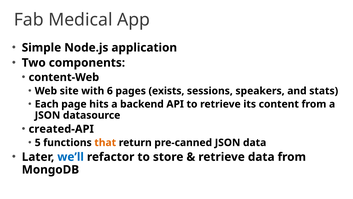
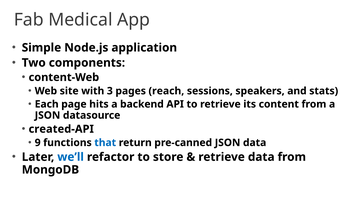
6: 6 -> 3
exists: exists -> reach
5: 5 -> 9
that colour: orange -> blue
